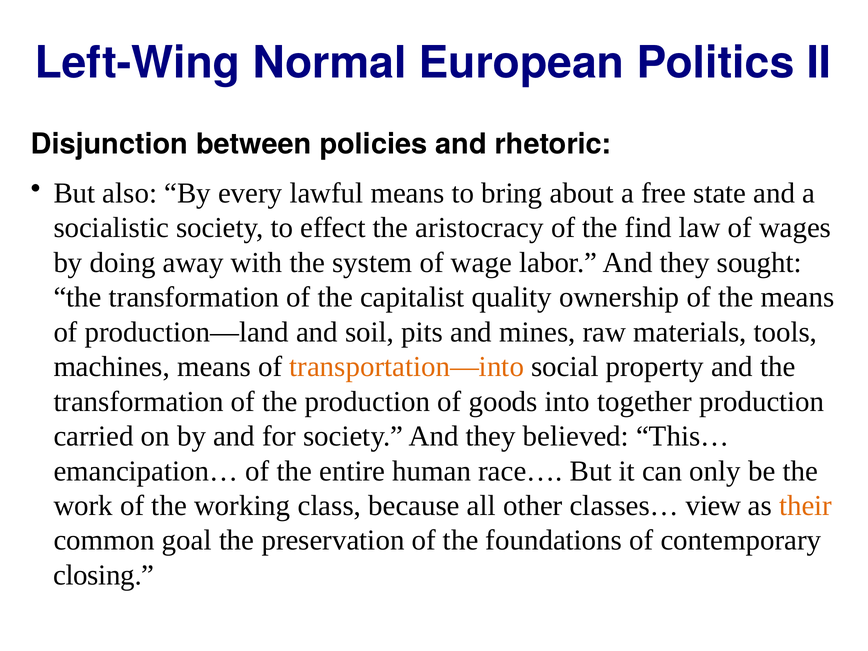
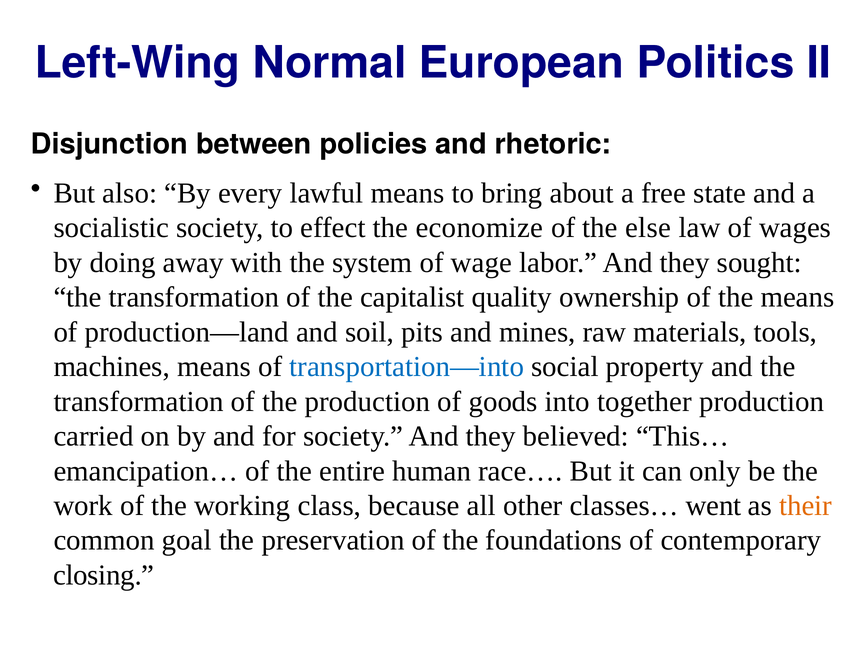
aristocracy: aristocracy -> economize
find: find -> else
transportation—into colour: orange -> blue
view: view -> went
